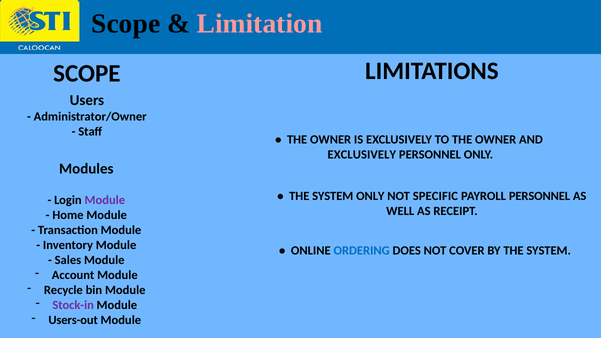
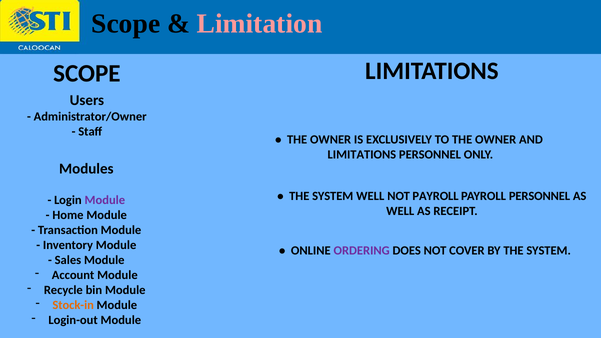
EXCLUSIVELY at (362, 155): EXCLUSIVELY -> LIMITATIONS
SYSTEM ONLY: ONLY -> WELL
NOT SPECIFIC: SPECIFIC -> PAYROLL
ORDERING colour: blue -> purple
Stock-in colour: purple -> orange
Users-out: Users-out -> Login-out
